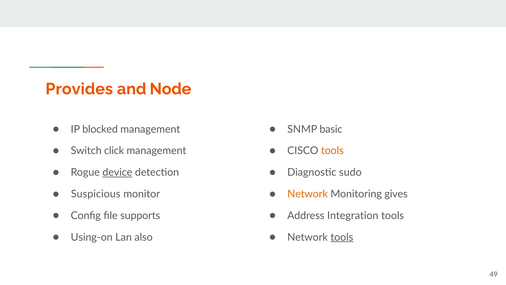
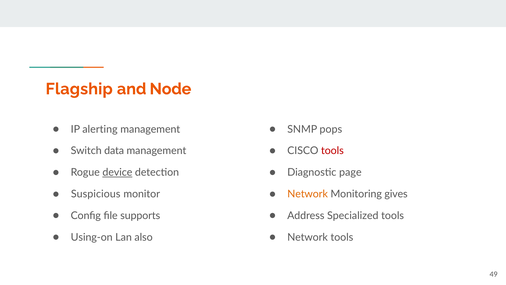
Provides: Provides -> Flagship
blocked: blocked -> alerting
basic: basic -> pops
click: click -> data
tools at (332, 151) colour: orange -> red
sudo: sudo -> page
Integration: Integration -> Specialized
tools at (342, 237) underline: present -> none
